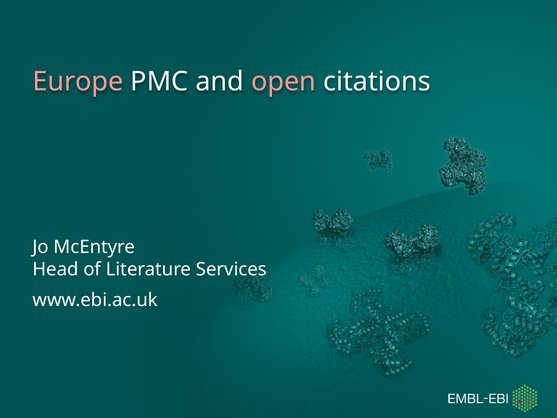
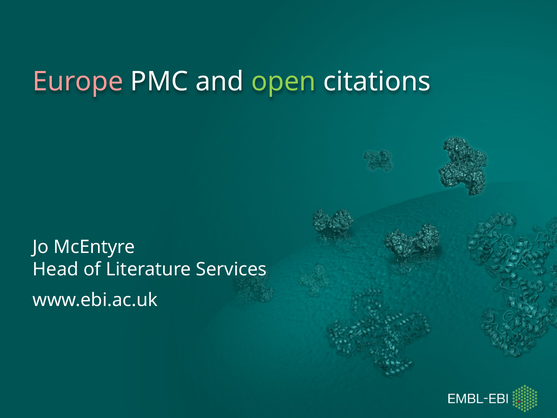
open colour: pink -> light green
